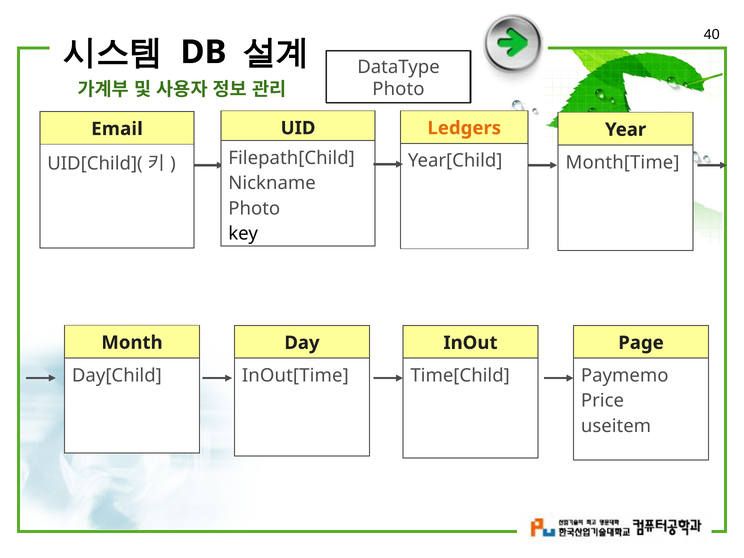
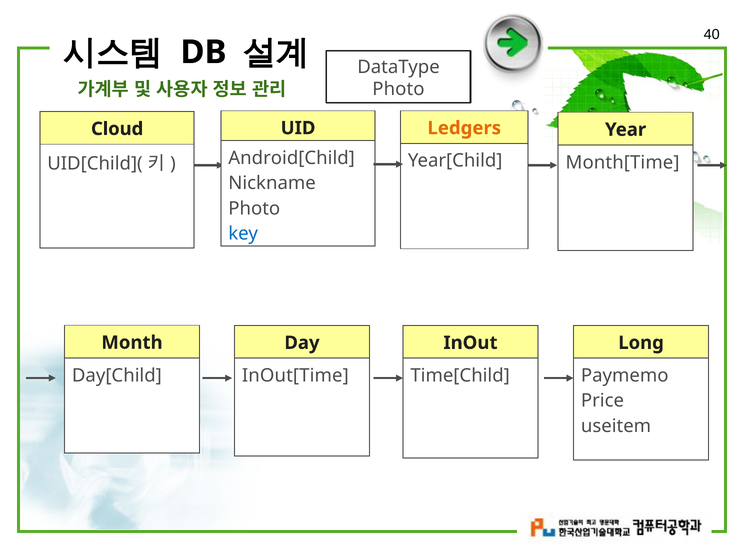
Email: Email -> Cloud
Filepath[Child: Filepath[Child -> Android[Child
key colour: black -> blue
Page: Page -> Long
